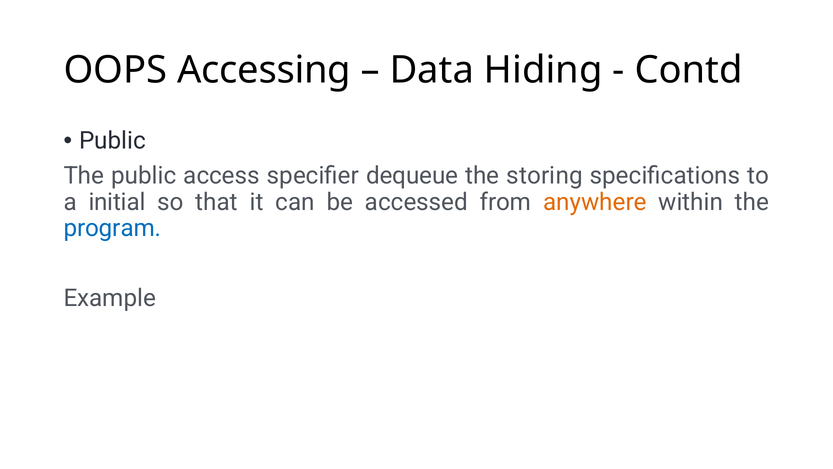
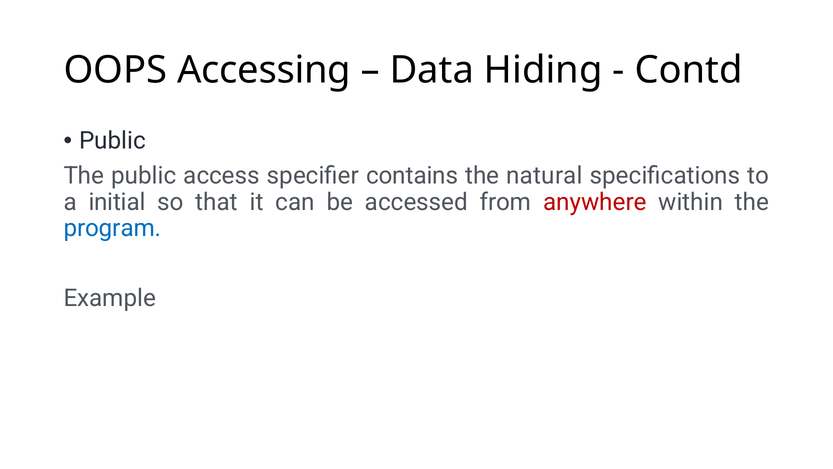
dequeue: dequeue -> contains
storing: storing -> natural
anywhere colour: orange -> red
